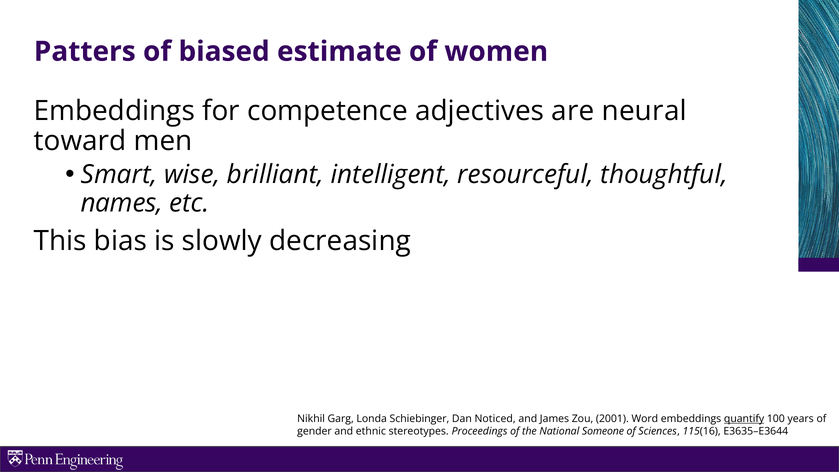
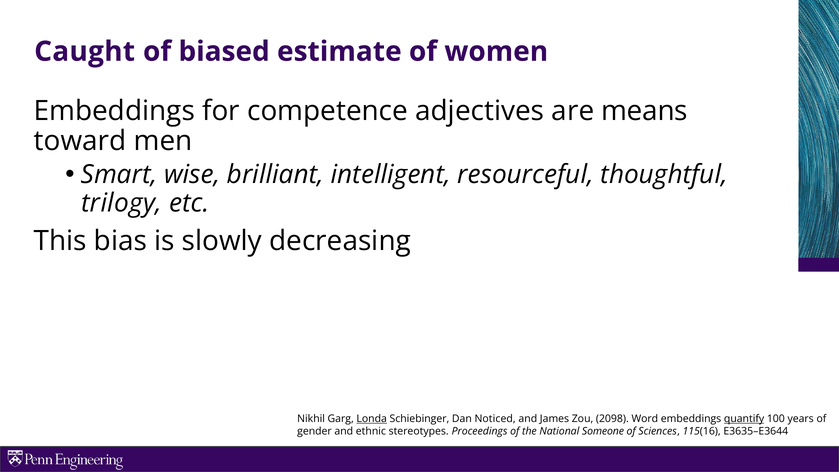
Patters: Patters -> Caught
neural: neural -> means
names: names -> trilogy
Londa underline: none -> present
2001: 2001 -> 2098
